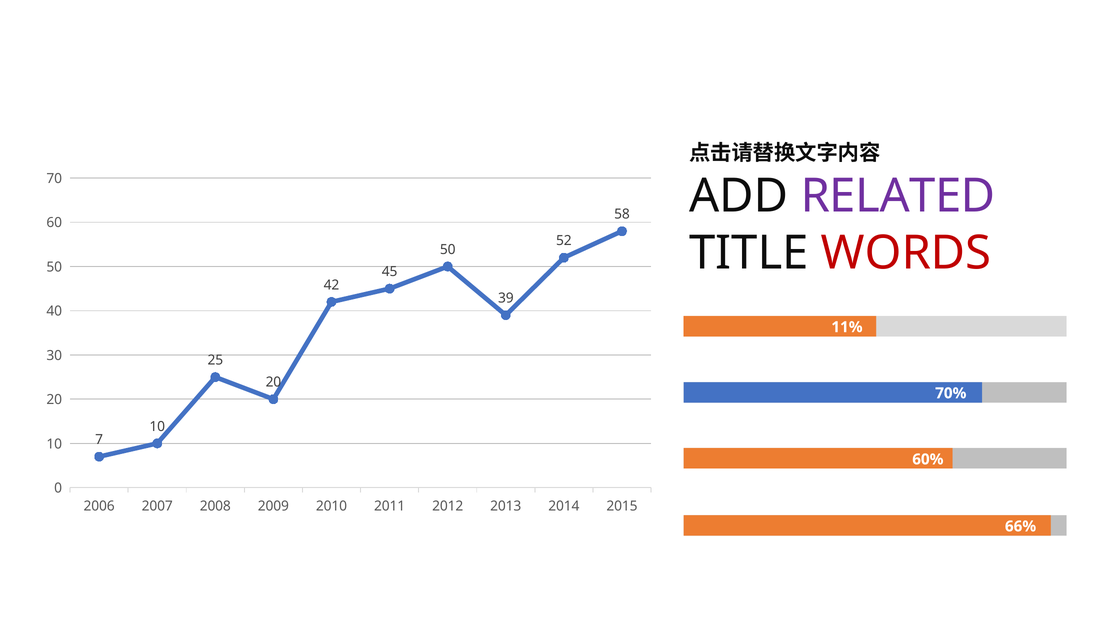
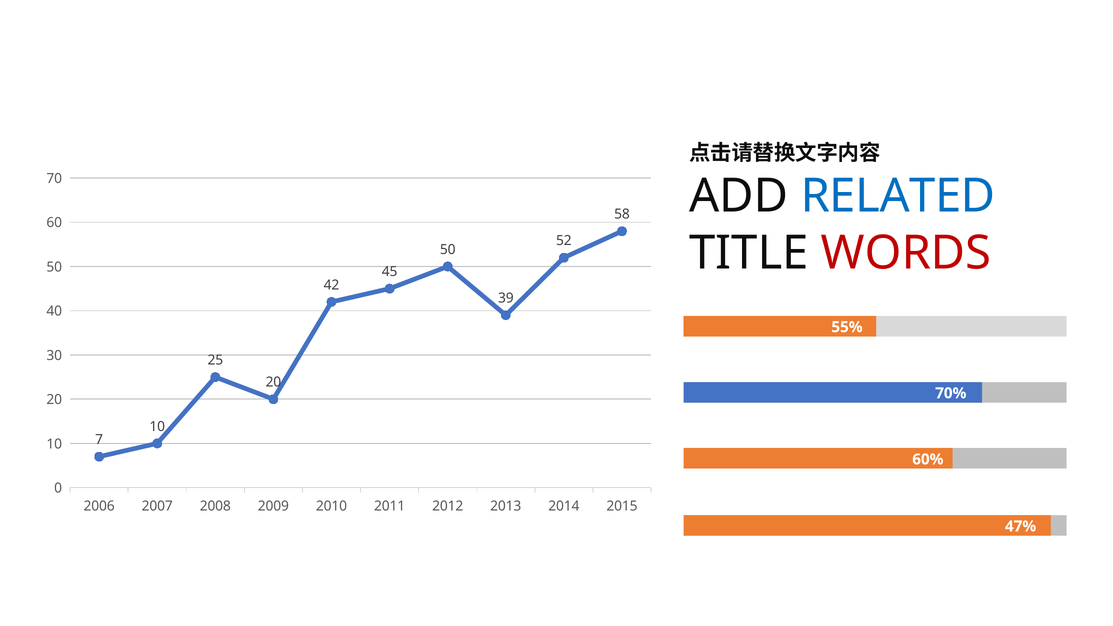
RELATED colour: purple -> blue
11%: 11% -> 55%
66%: 66% -> 47%
